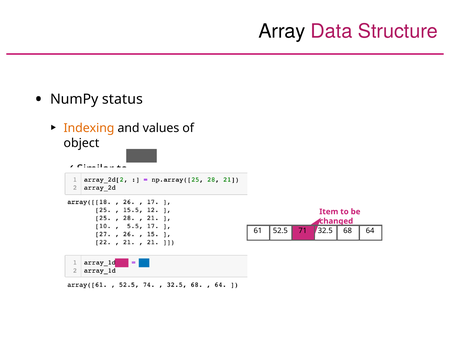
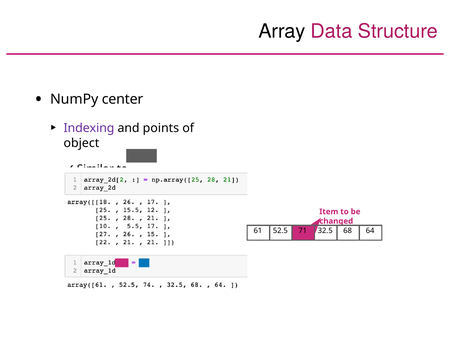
status: status -> center
Indexing colour: orange -> purple
values: values -> points
